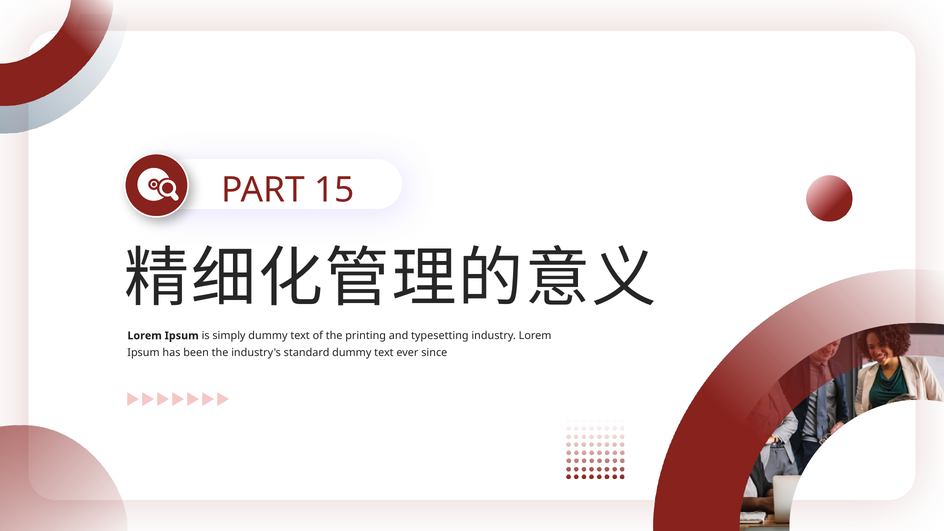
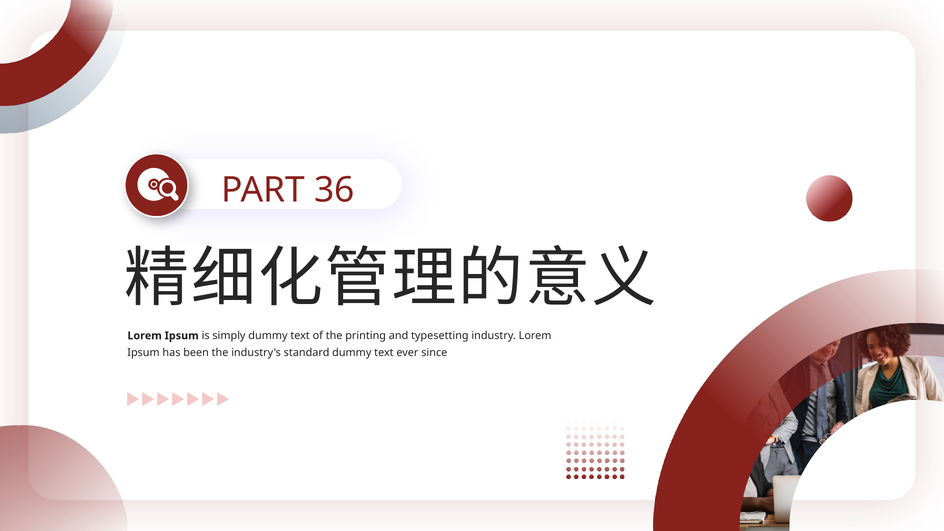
15: 15 -> 36
